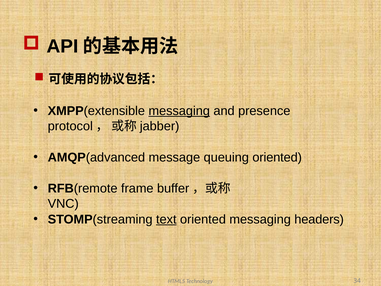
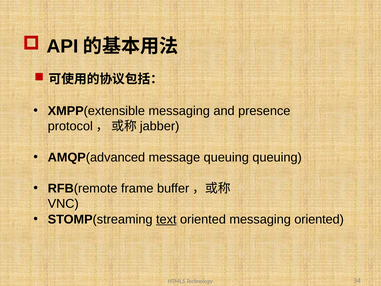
messaging at (179, 111) underline: present -> none
queuing oriented: oriented -> queuing
messaging headers: headers -> oriented
